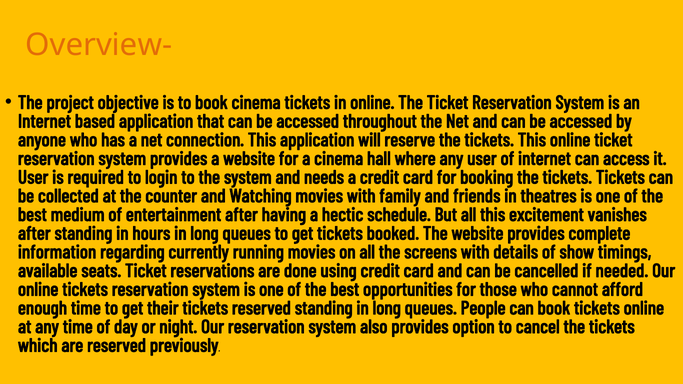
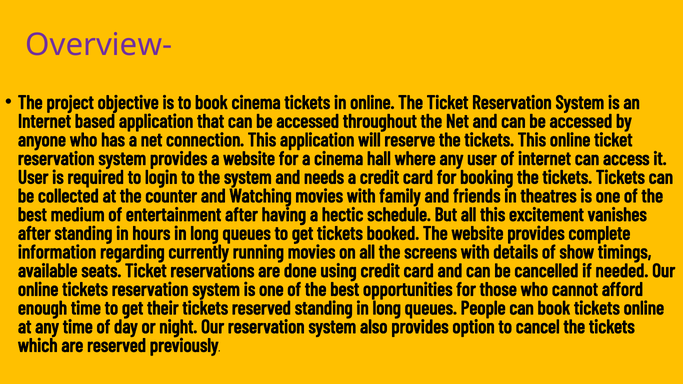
Overview- colour: orange -> purple
